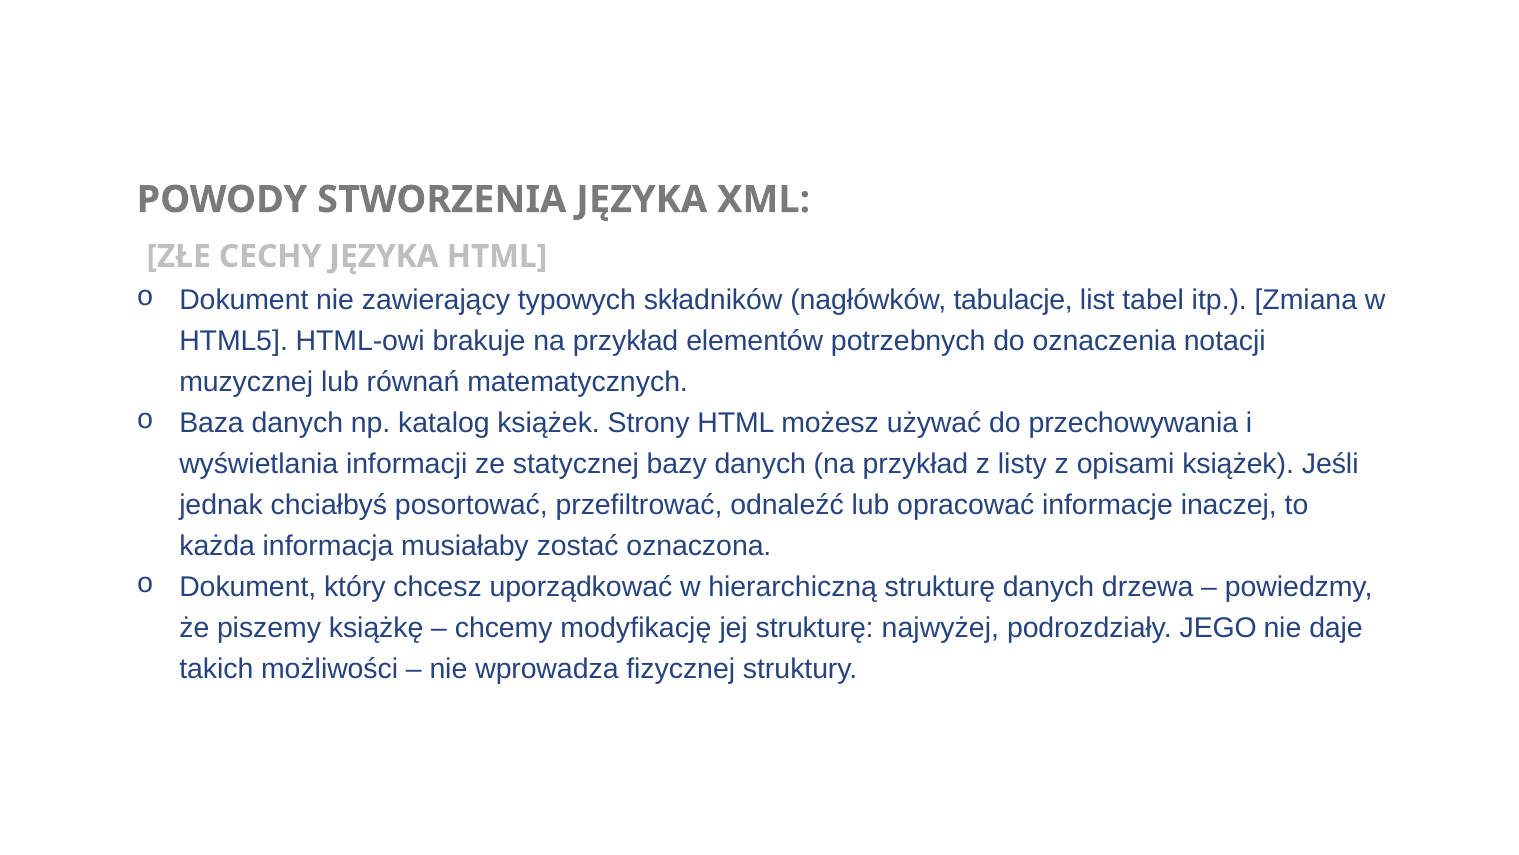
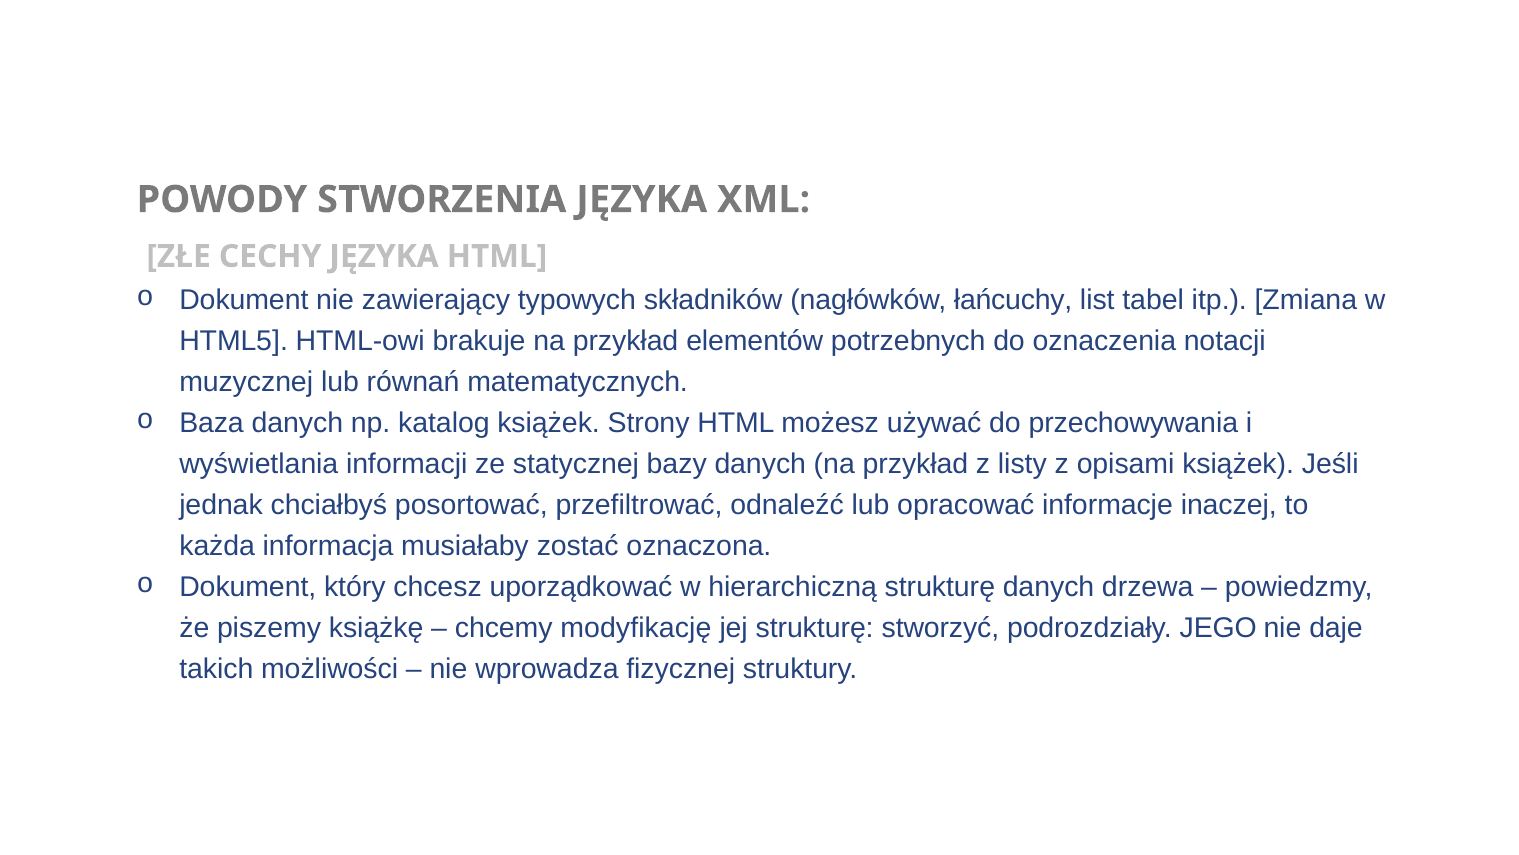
tabulacje: tabulacje -> łańcuchy
najwyżej: najwyżej -> stworzyć
